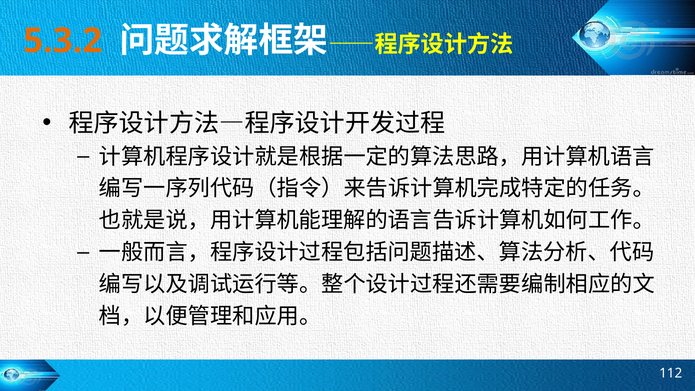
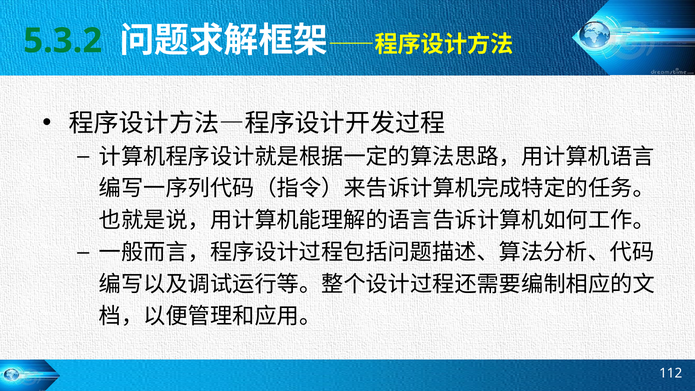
5.3.2 colour: orange -> green
